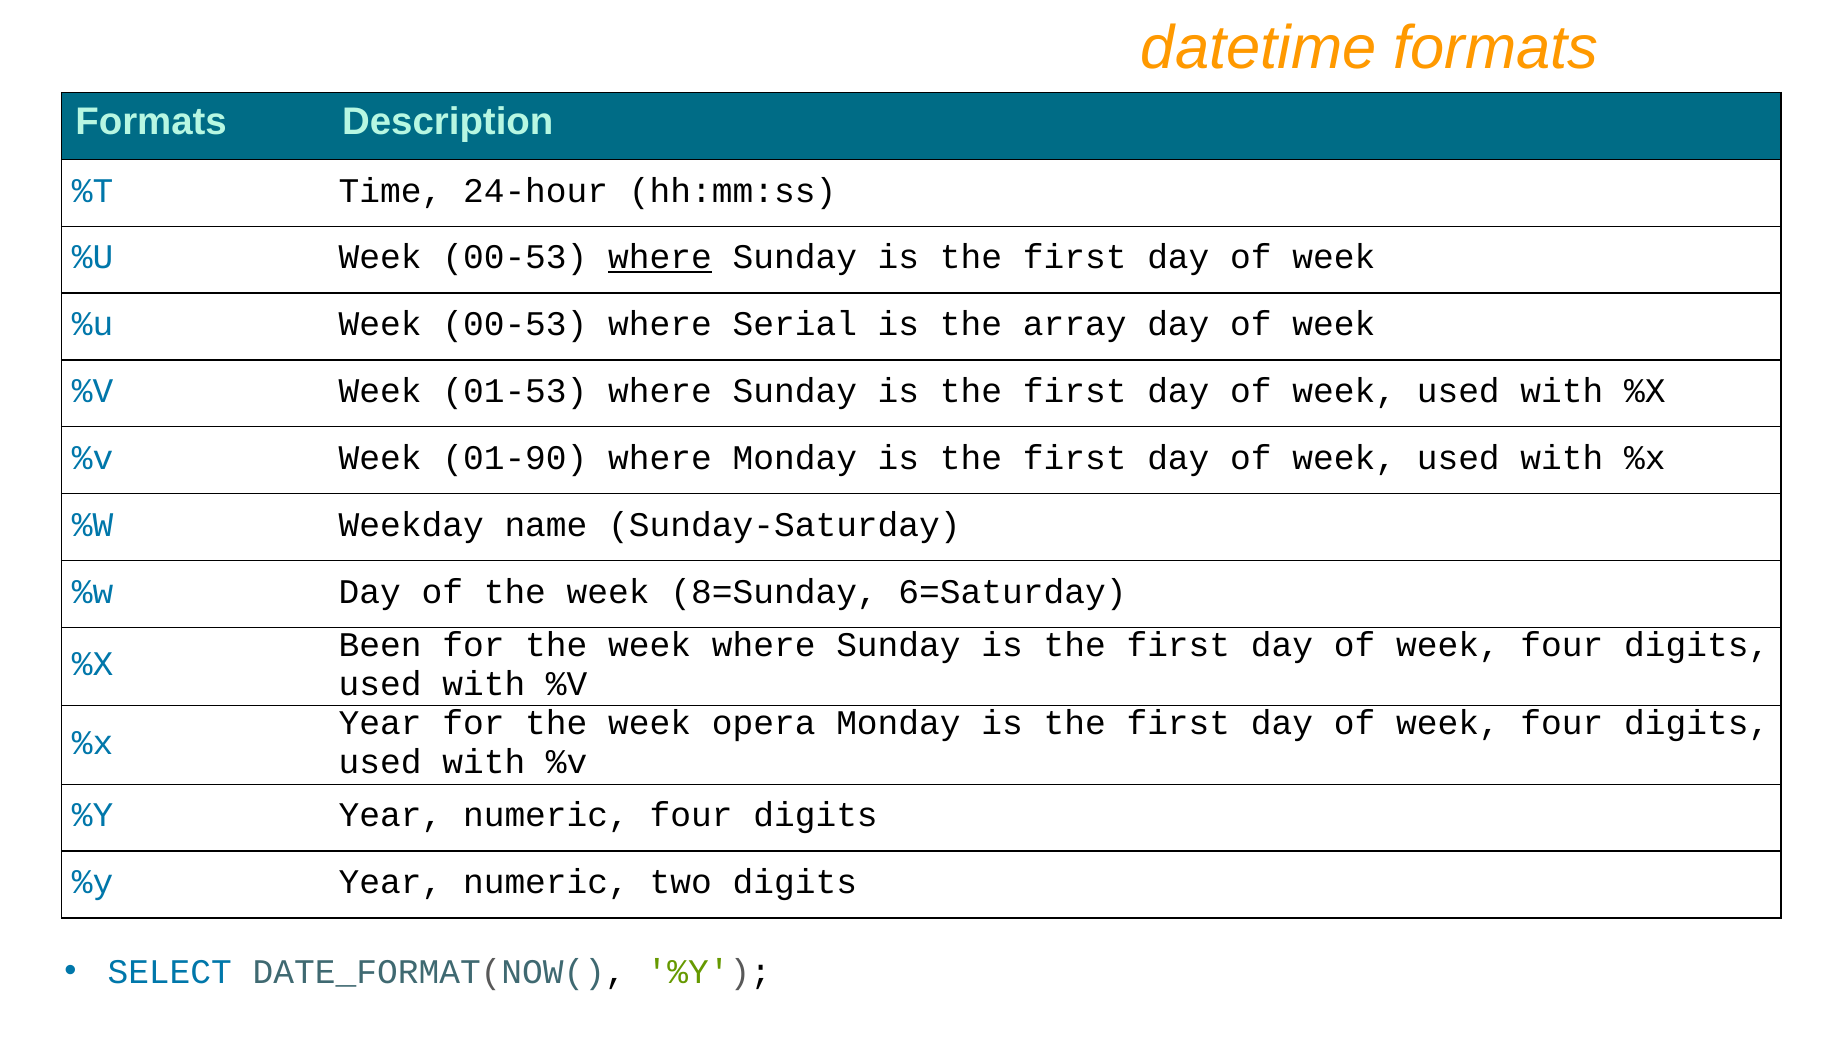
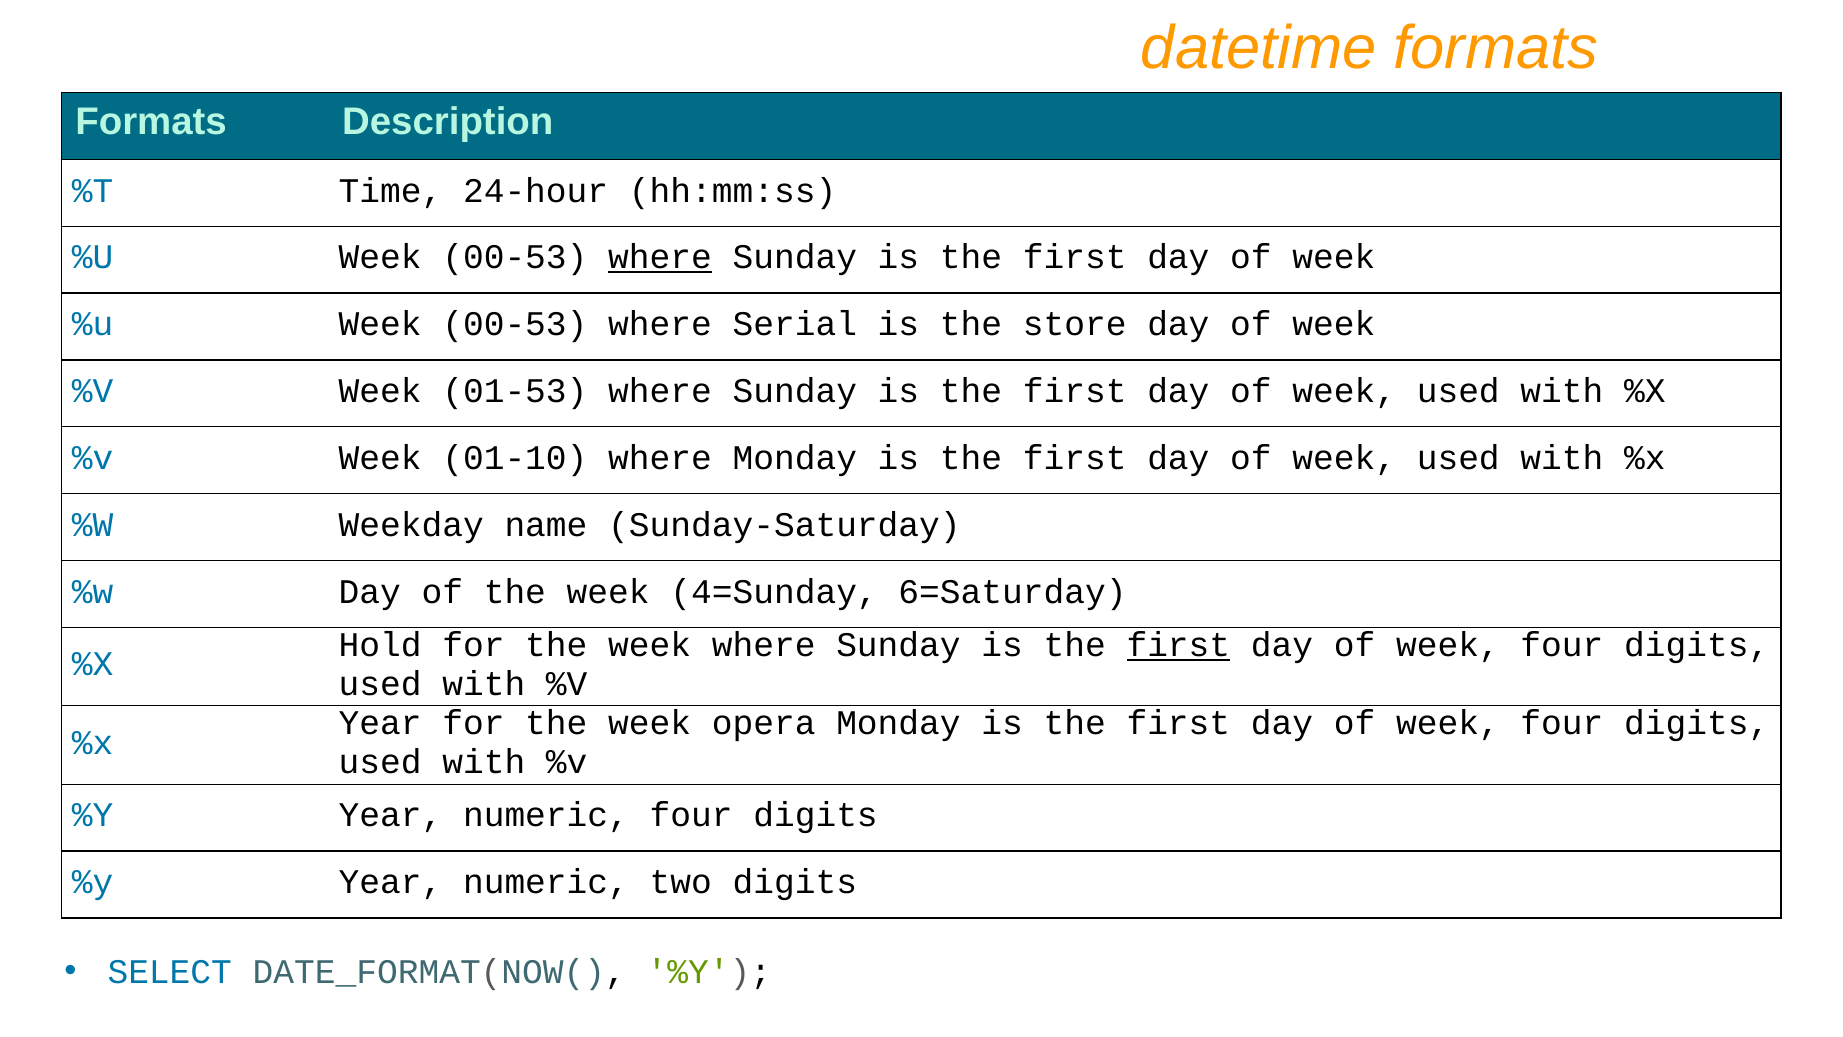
array: array -> store
01-90: 01-90 -> 01-10
8=Sunday: 8=Sunday -> 4=Sunday
Been: Been -> Hold
first at (1178, 645) underline: none -> present
